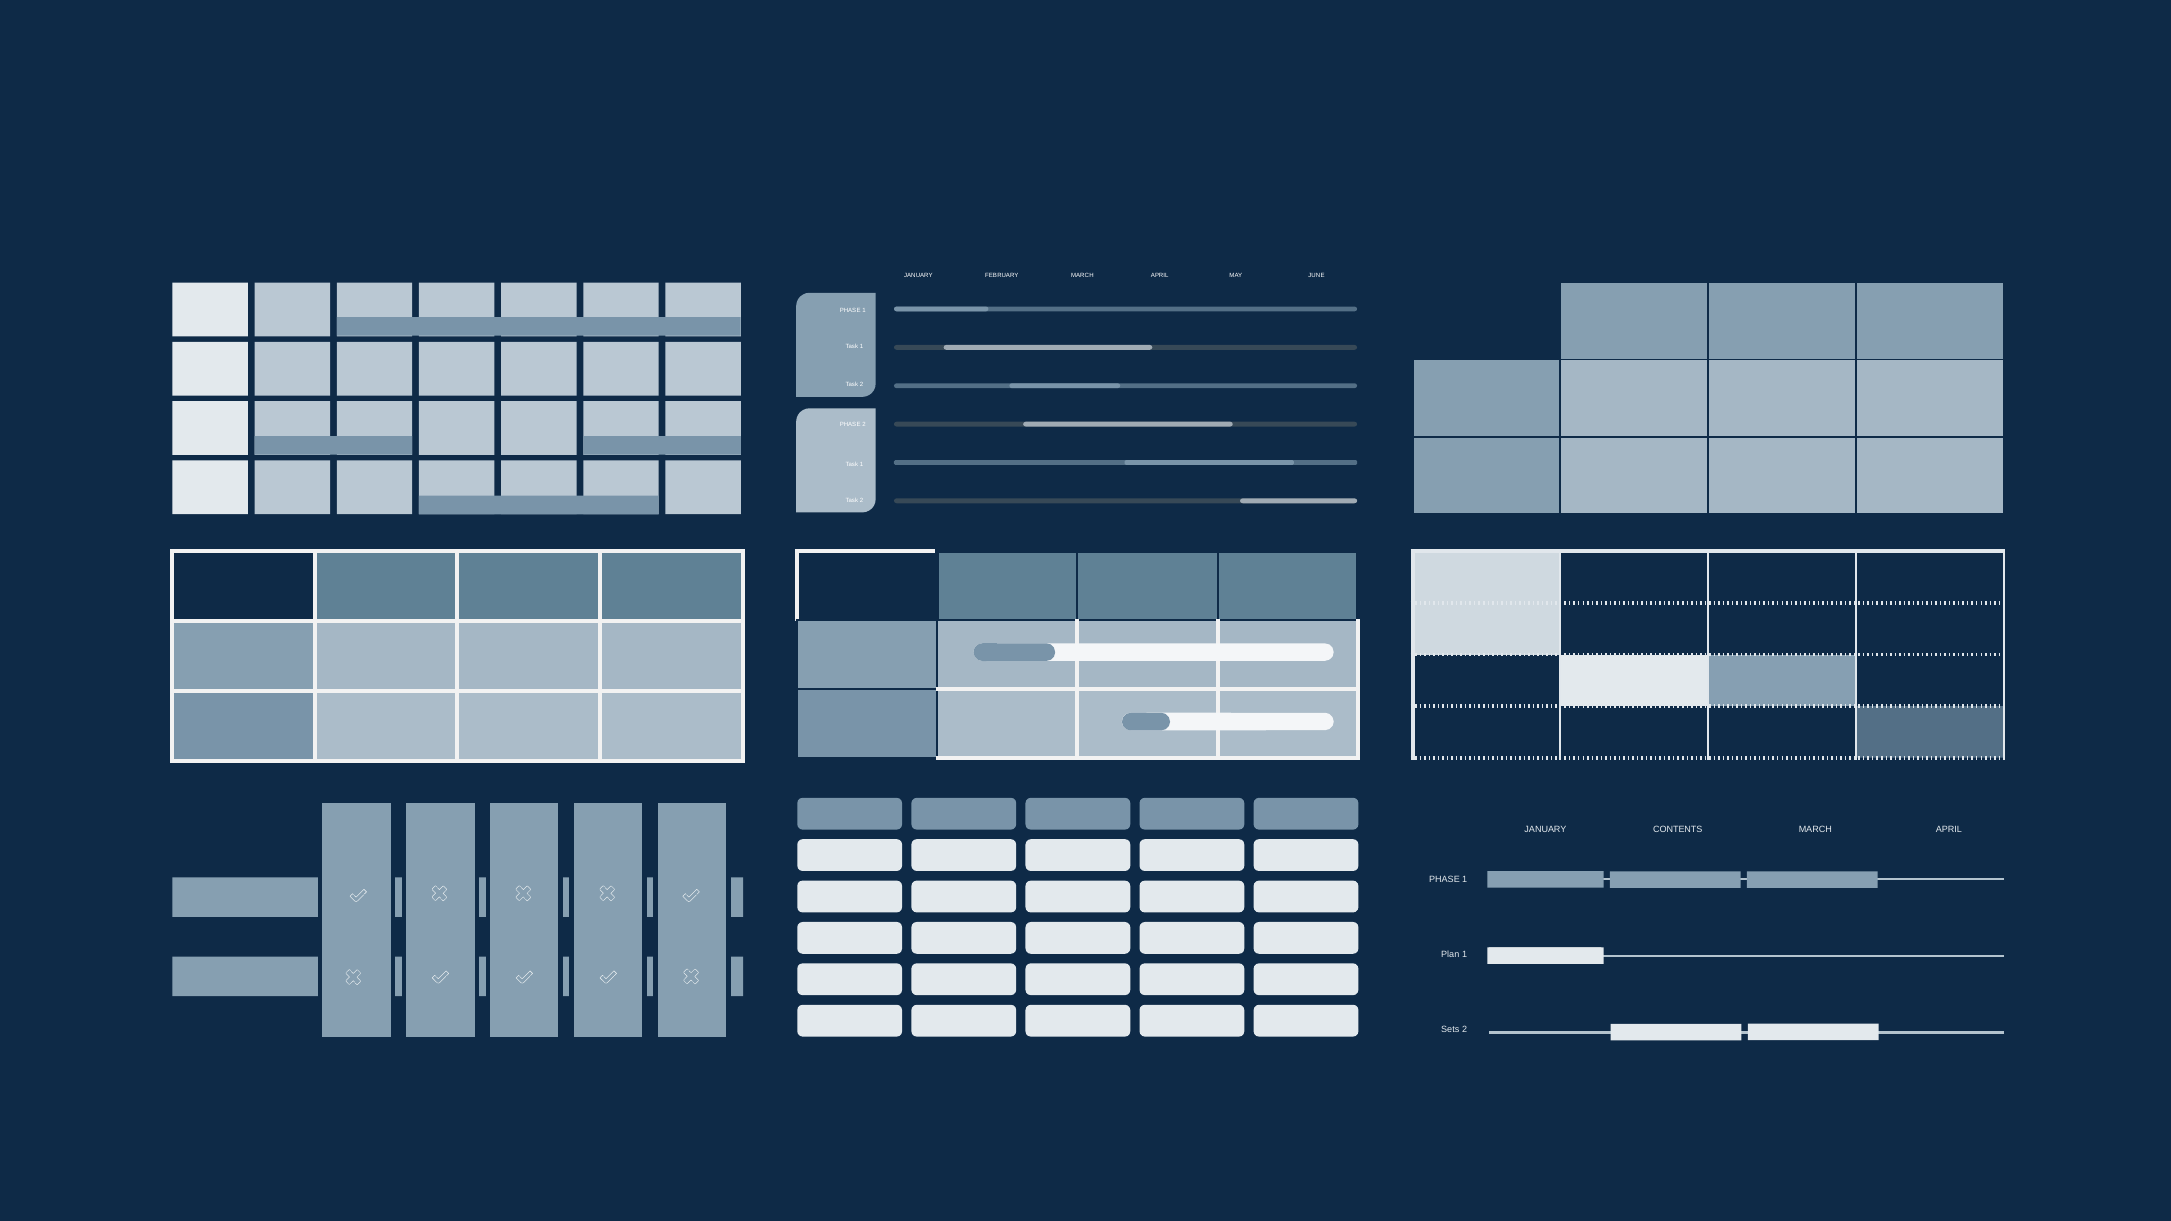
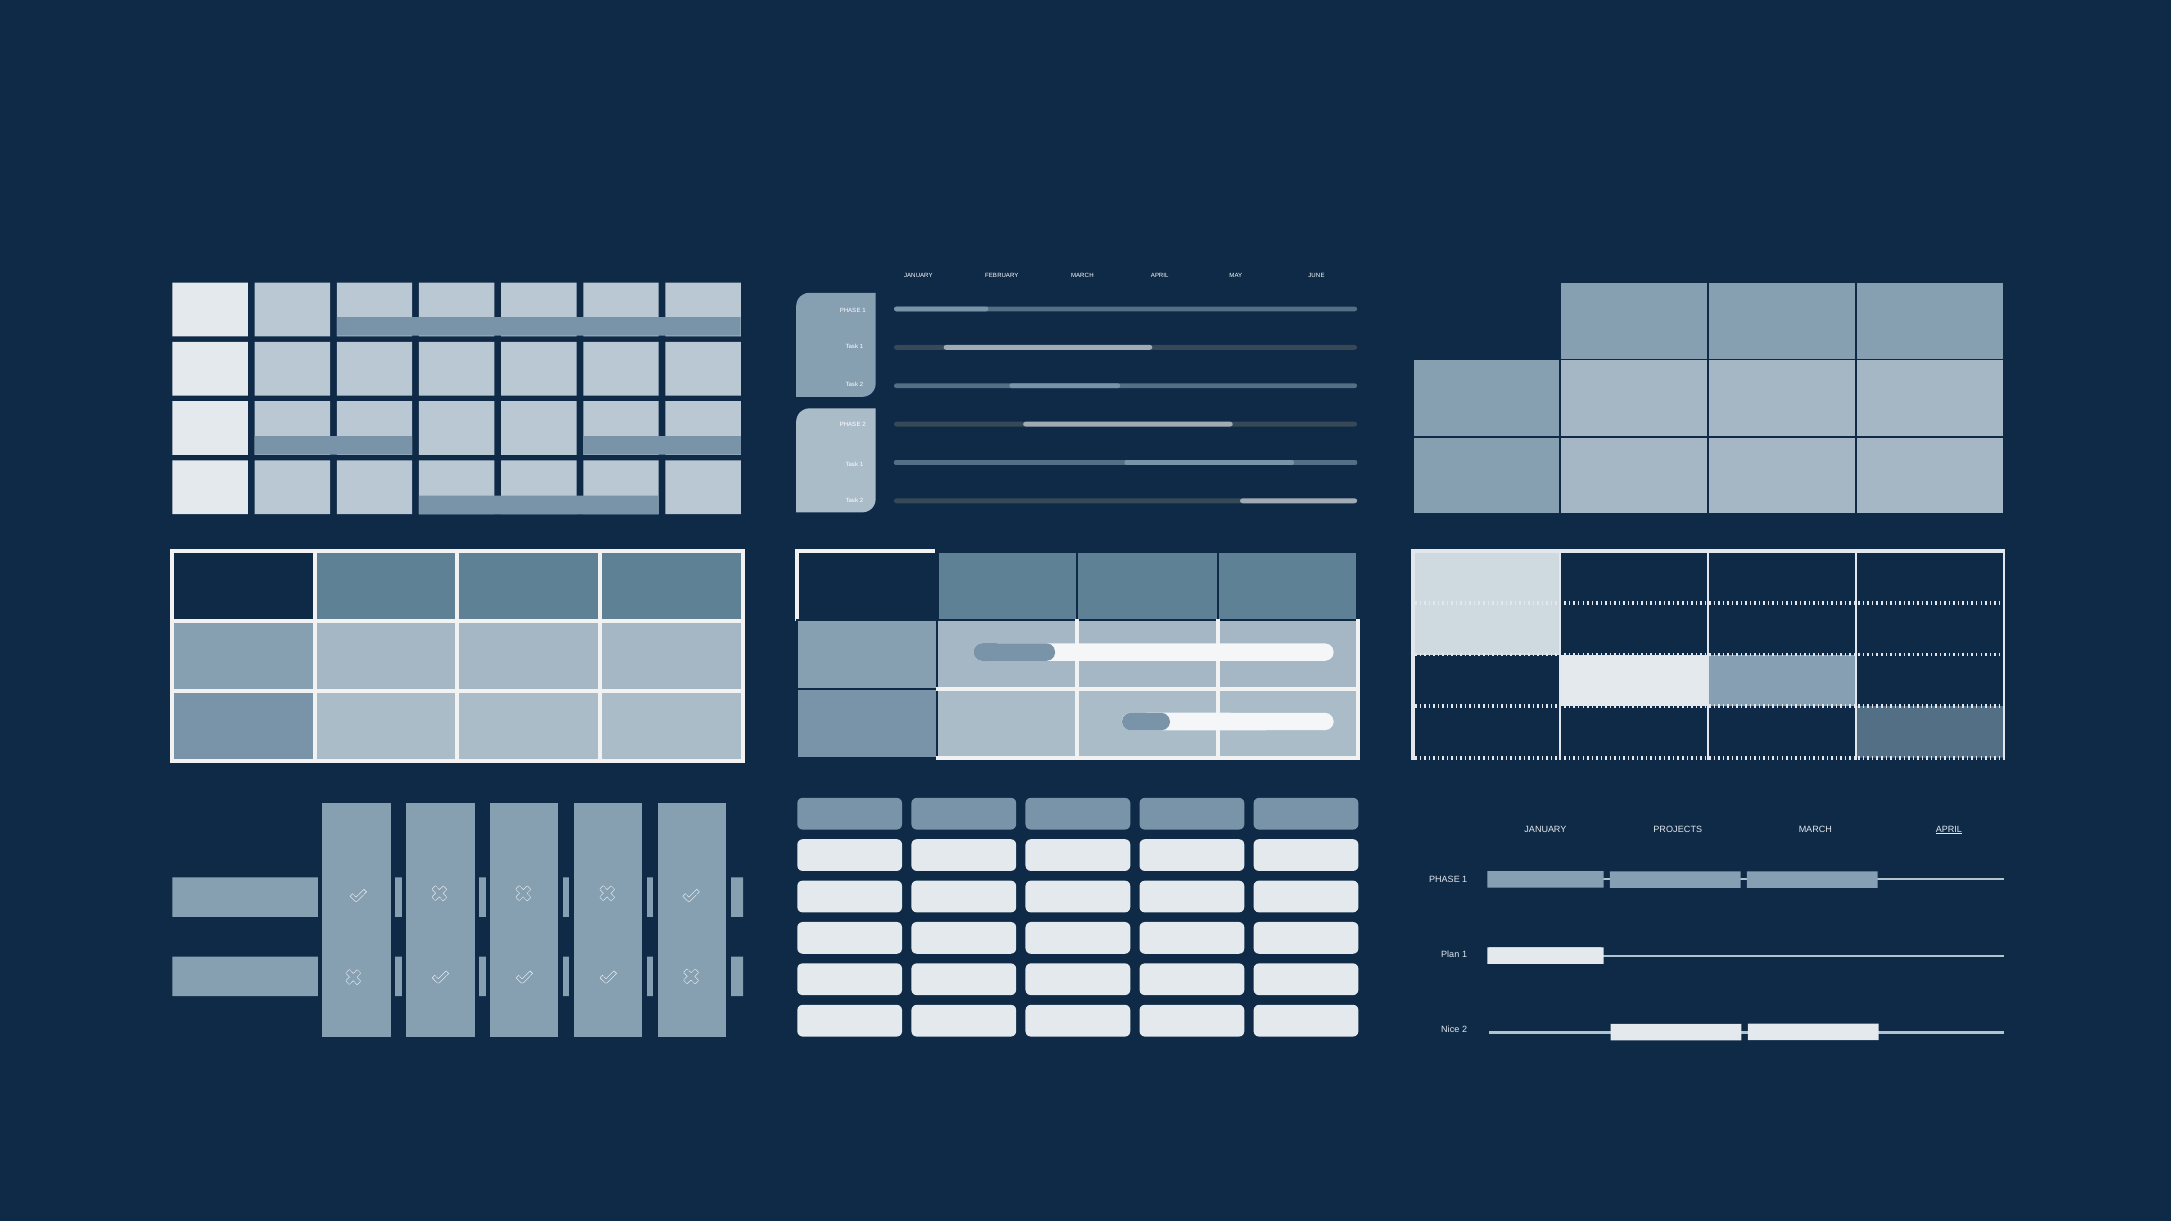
CONTENTS: CONTENTS -> PROJECTS
APRIL at (1949, 830) underline: none -> present
Sets: Sets -> Nice
